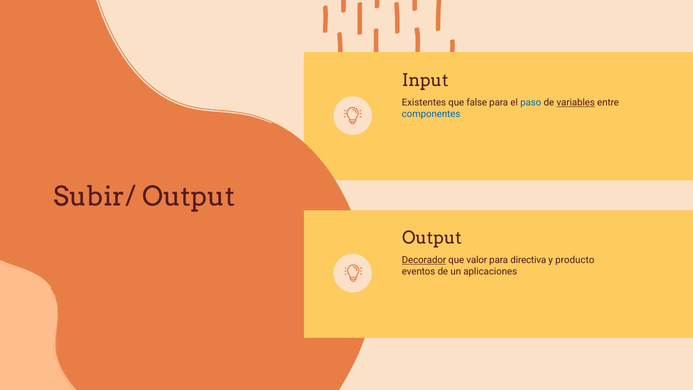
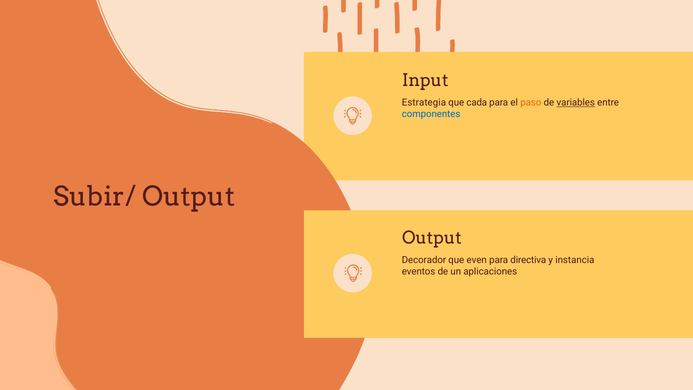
Existentes: Existentes -> Estrategia
false: false -> cada
paso colour: blue -> orange
Decorador underline: present -> none
valor: valor -> even
producto: producto -> instancia
